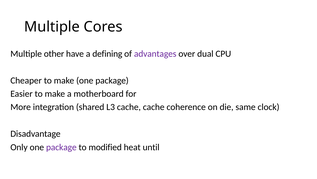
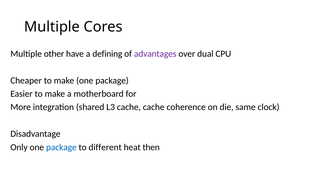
package at (61, 147) colour: purple -> blue
modified: modified -> different
until: until -> then
